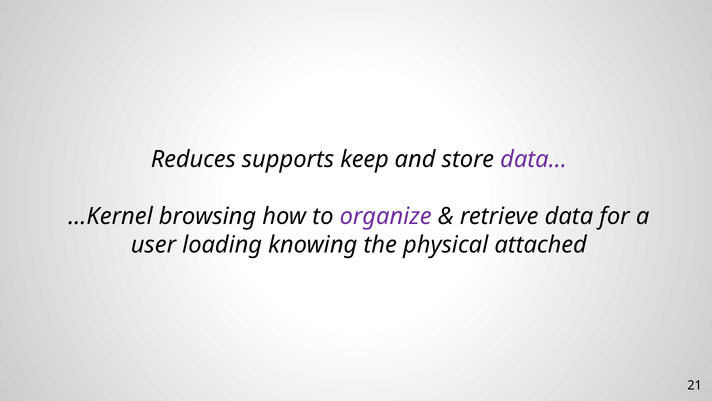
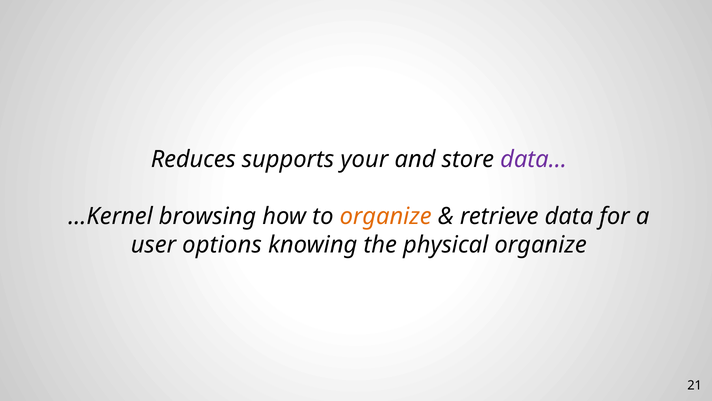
keep: keep -> your
organize at (386, 216) colour: purple -> orange
loading: loading -> options
physical attached: attached -> organize
